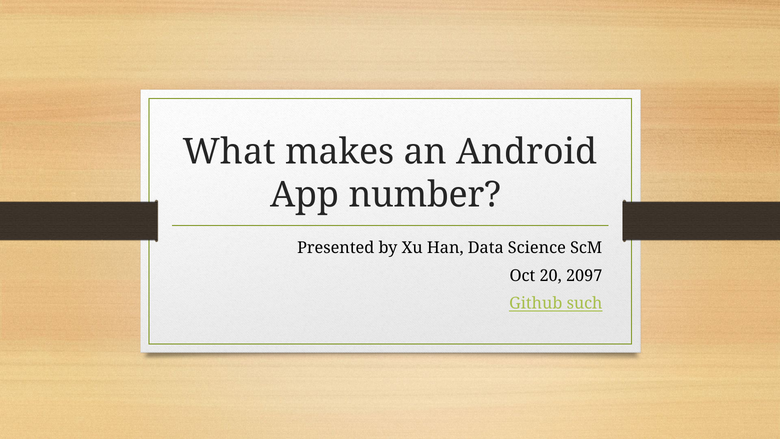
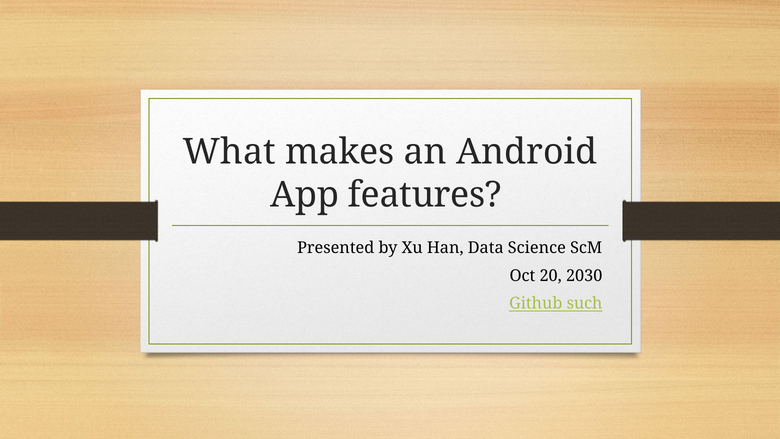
number: number -> features
2097: 2097 -> 2030
